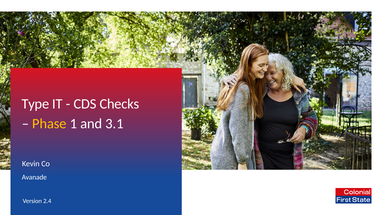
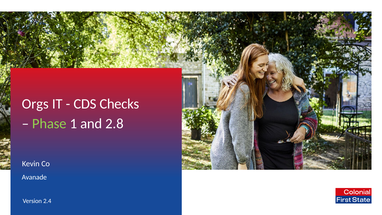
Type: Type -> Orgs
Phase colour: yellow -> light green
3.1: 3.1 -> 2.8
